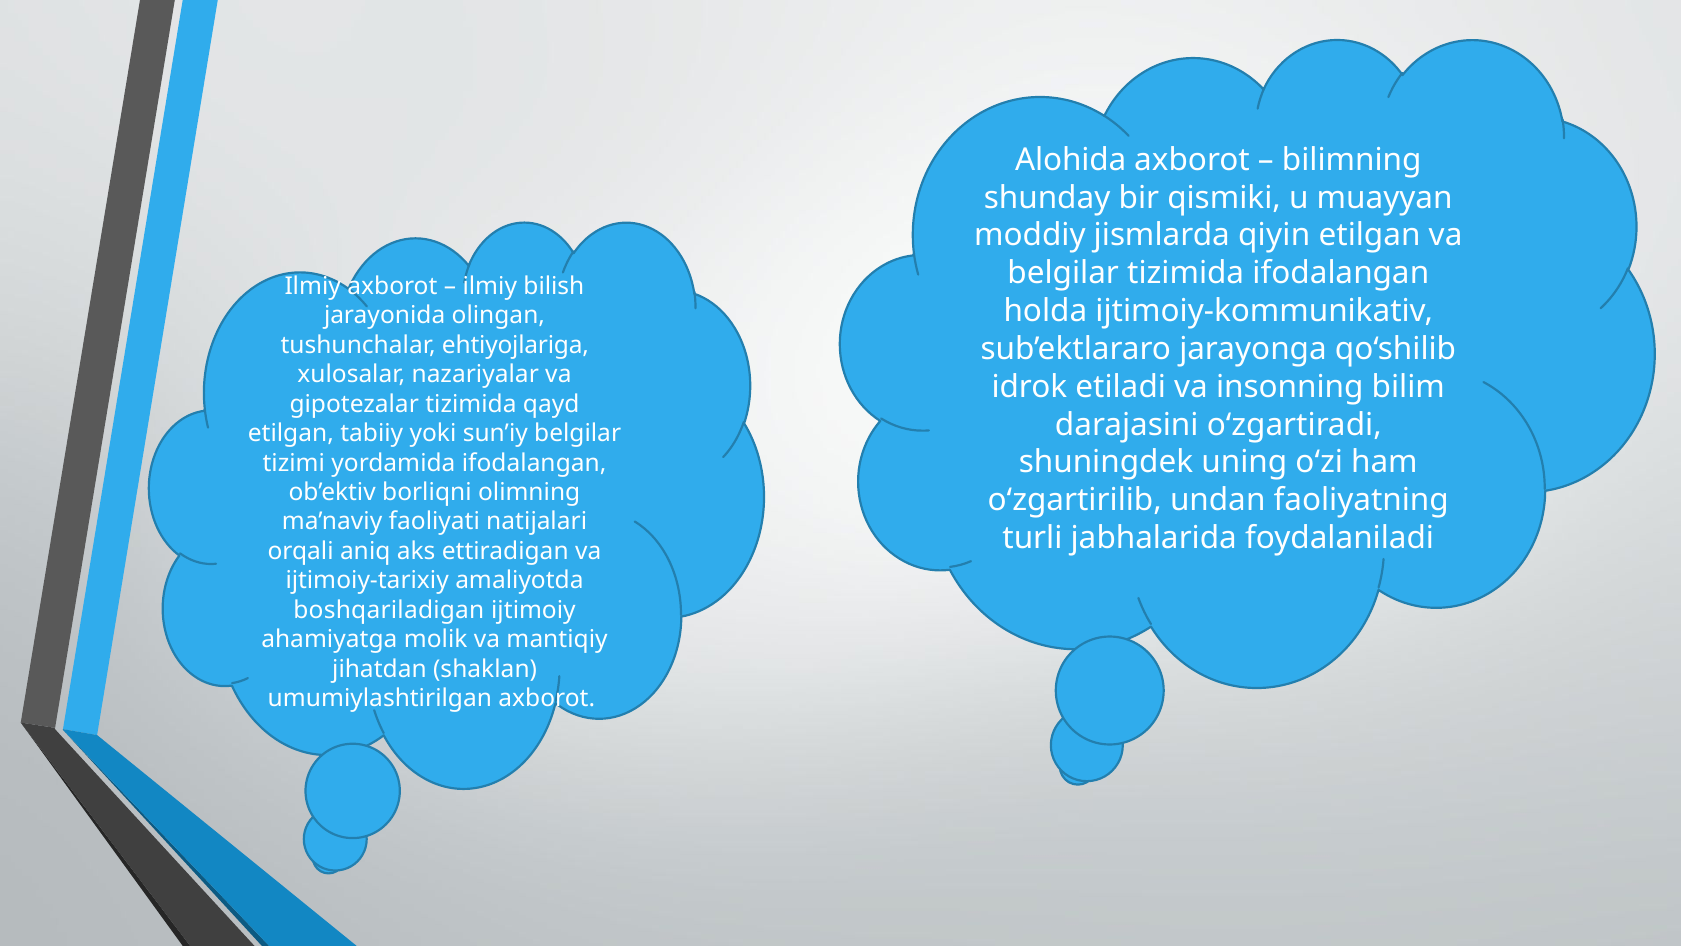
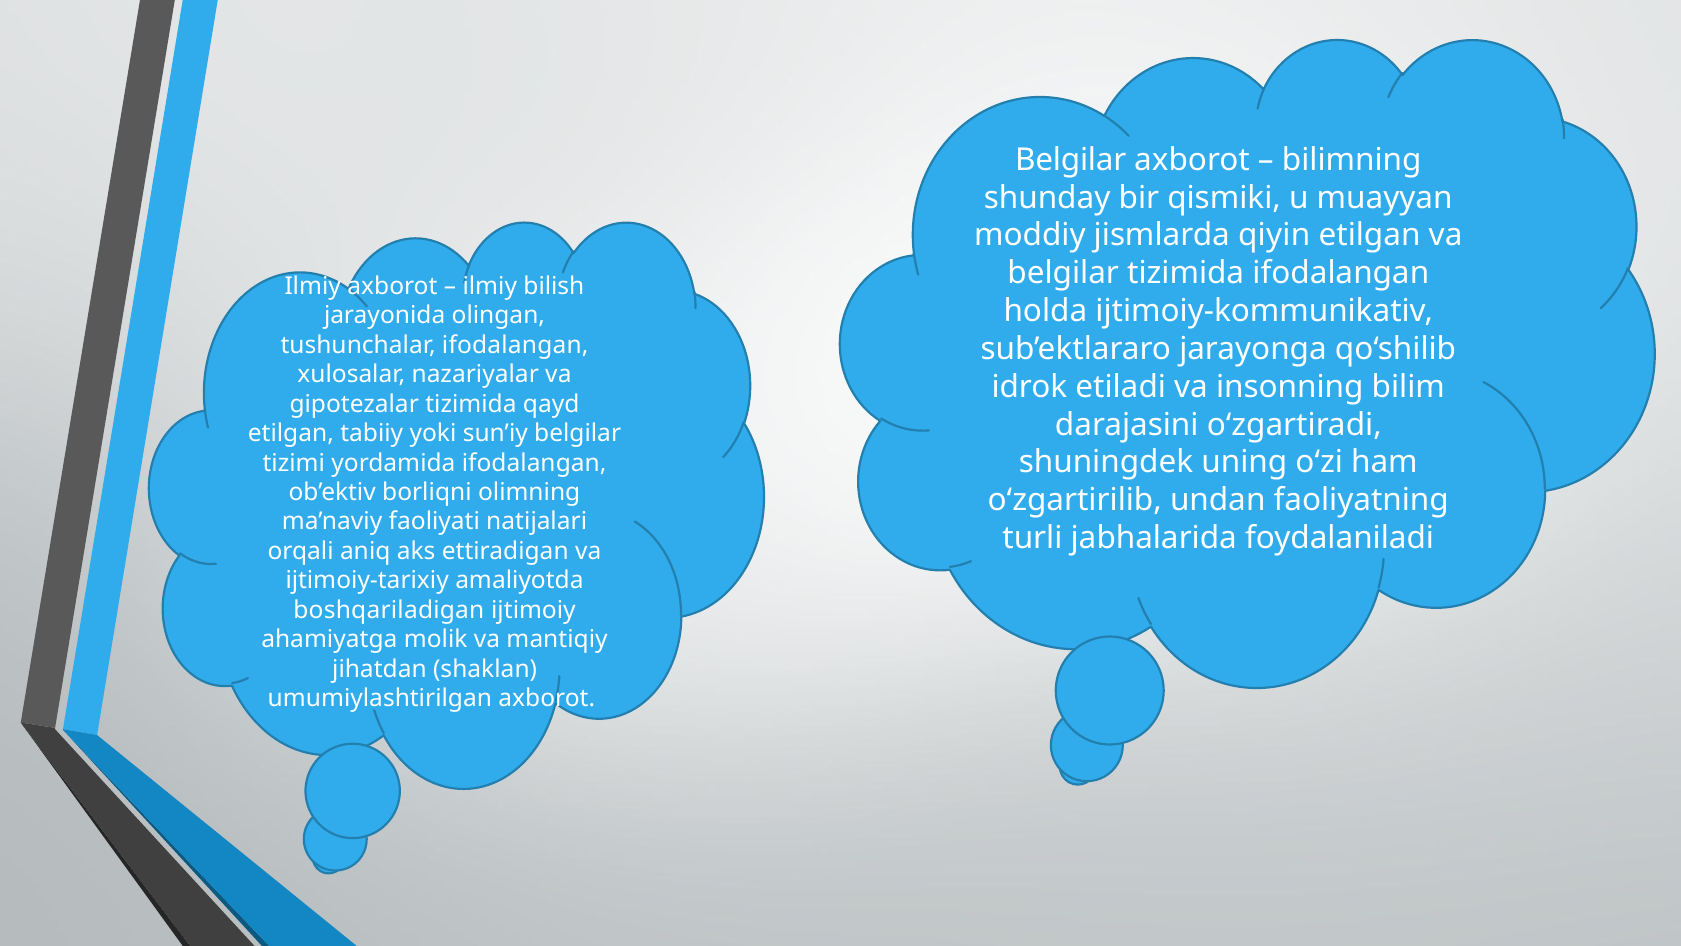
Alohida at (1071, 160): Alohida -> Belgilar
tushunchalar ehtiyojlariga: ehtiyojlariga -> ifodalangan
